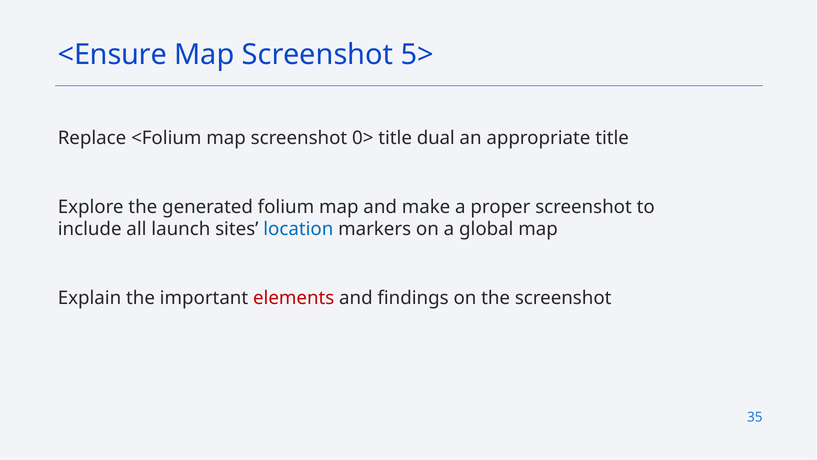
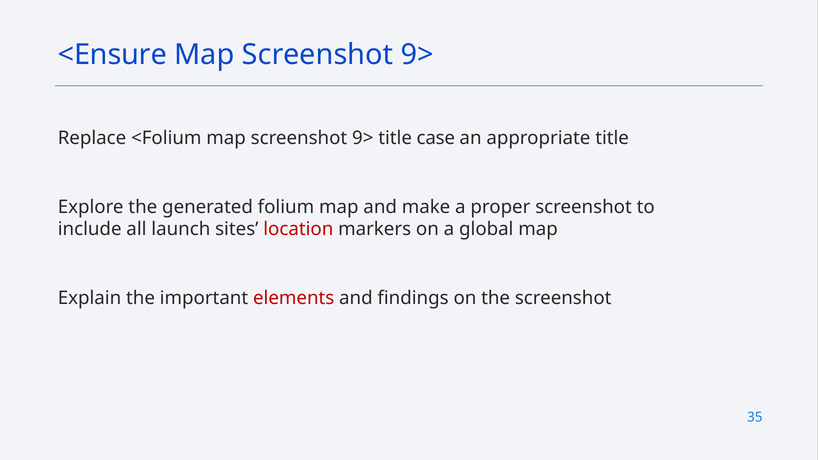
5> at (417, 55): 5> -> 9>
<Folium map screenshot 0>: 0> -> 9>
dual: dual -> case
location colour: blue -> red
